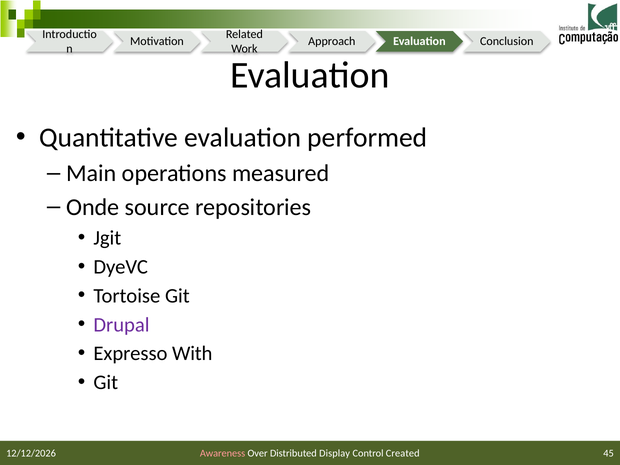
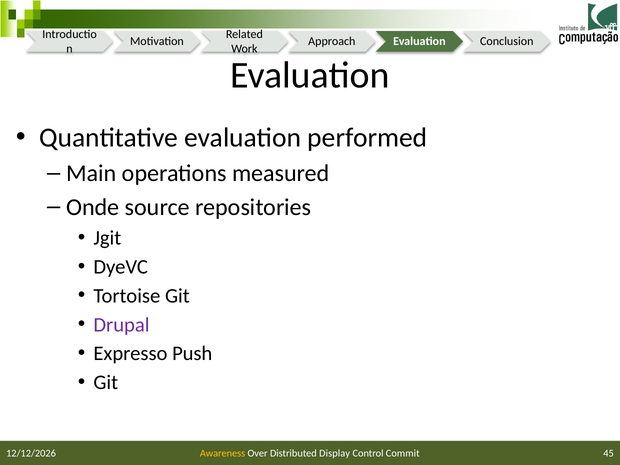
With: With -> Push
Awareness colour: pink -> yellow
Created: Created -> Commit
